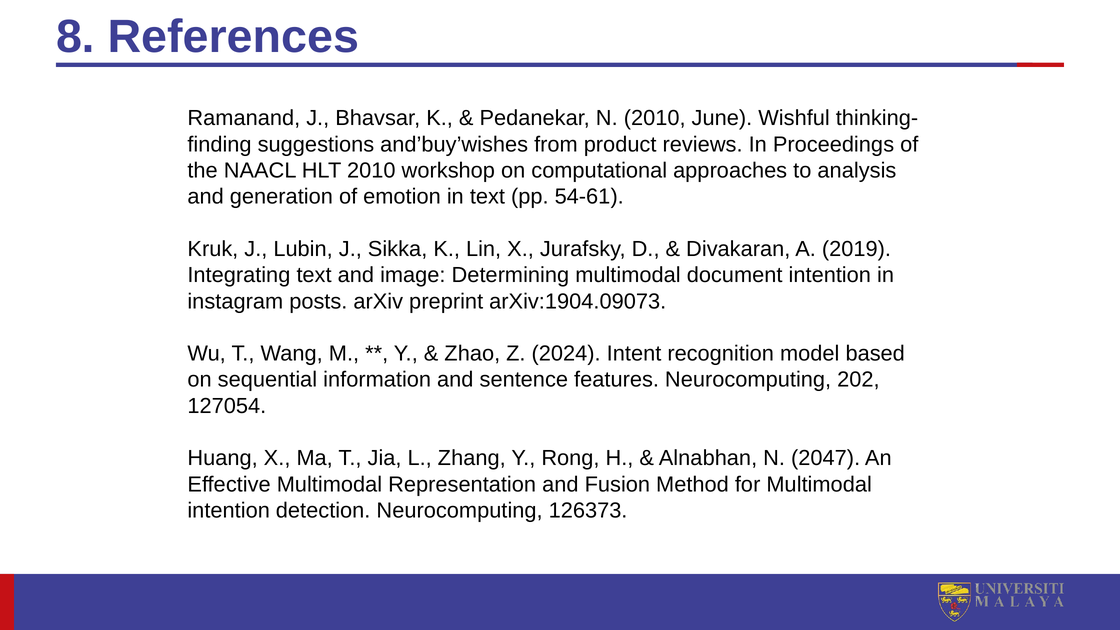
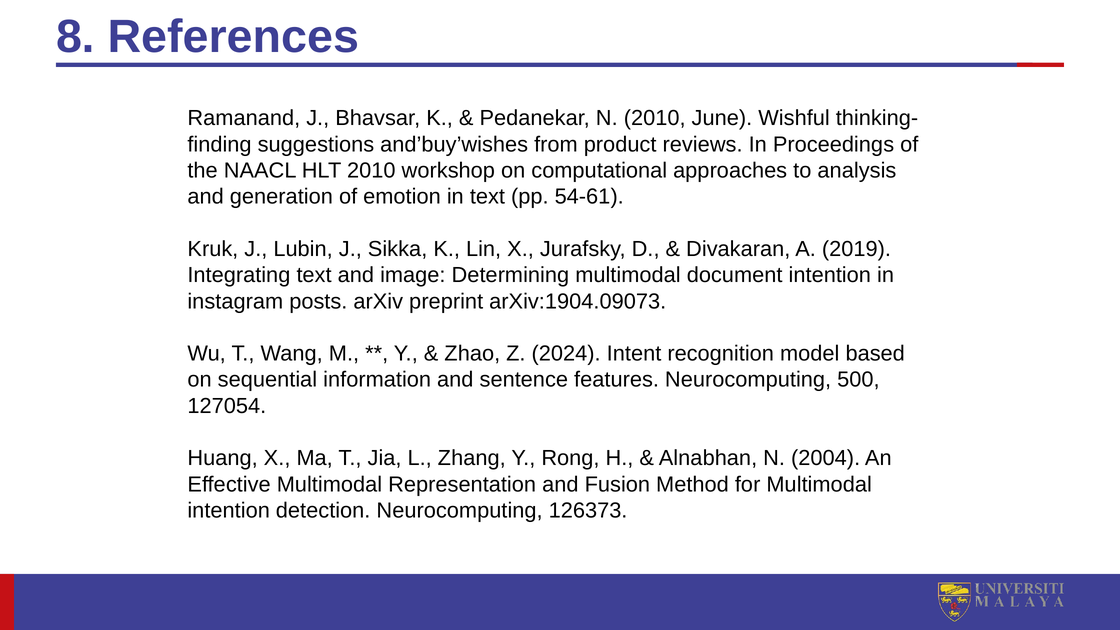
202: 202 -> 500
2047: 2047 -> 2004
